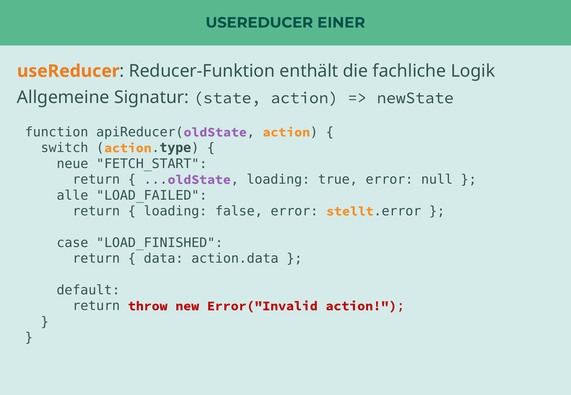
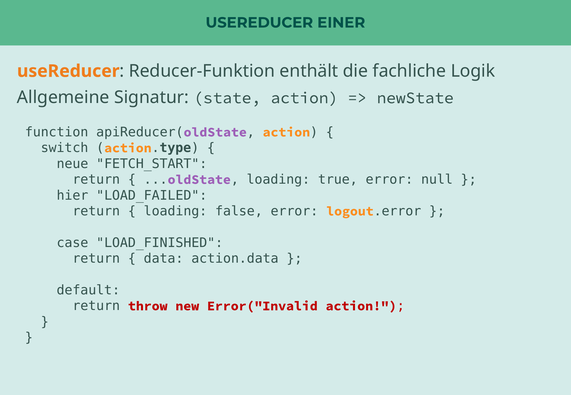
alle: alle -> hier
stellt: stellt -> logout
